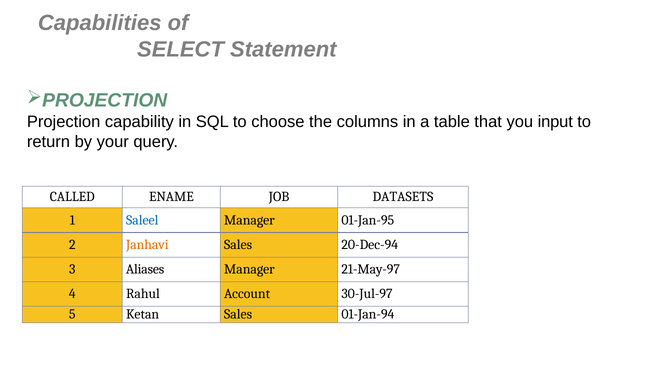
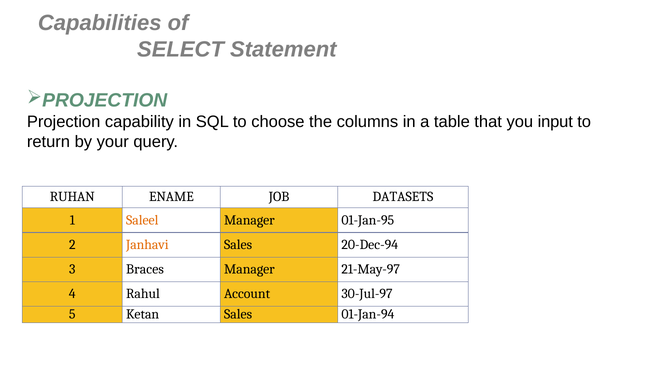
CALLED: CALLED -> RUHAN
Saleel colour: blue -> orange
Aliases: Aliases -> Braces
